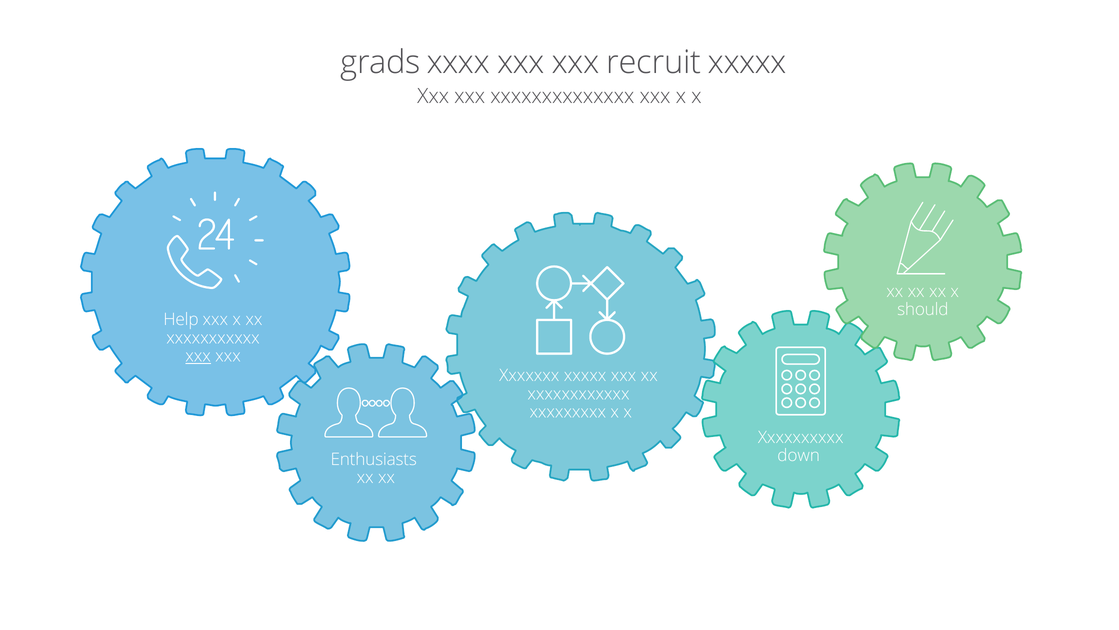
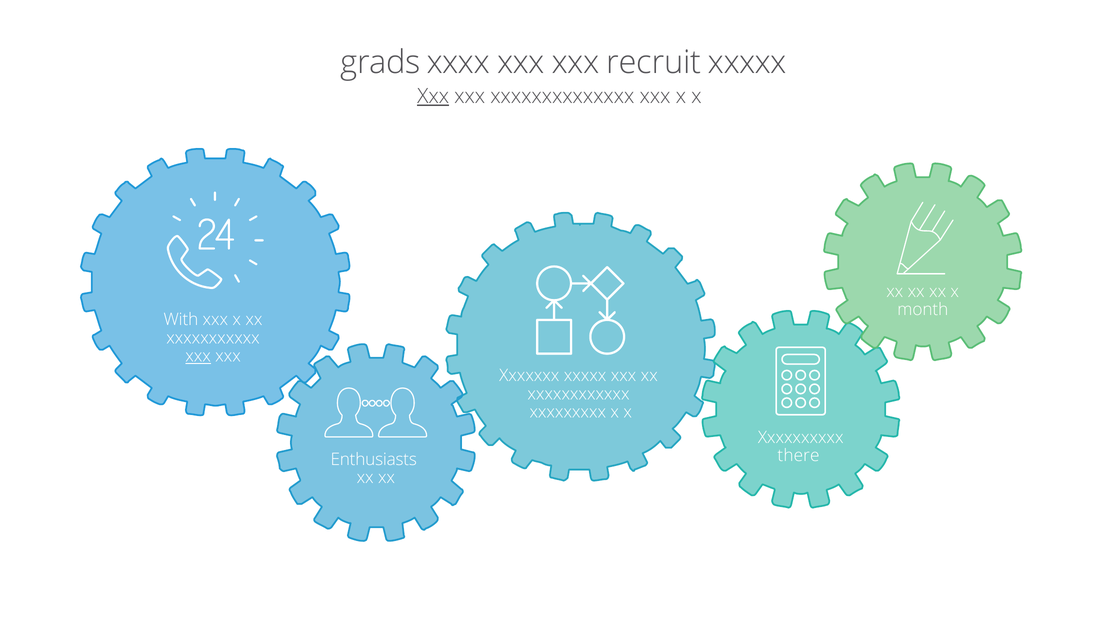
Xxx at (433, 96) underline: none -> present
should: should -> month
Help: Help -> With
down: down -> there
